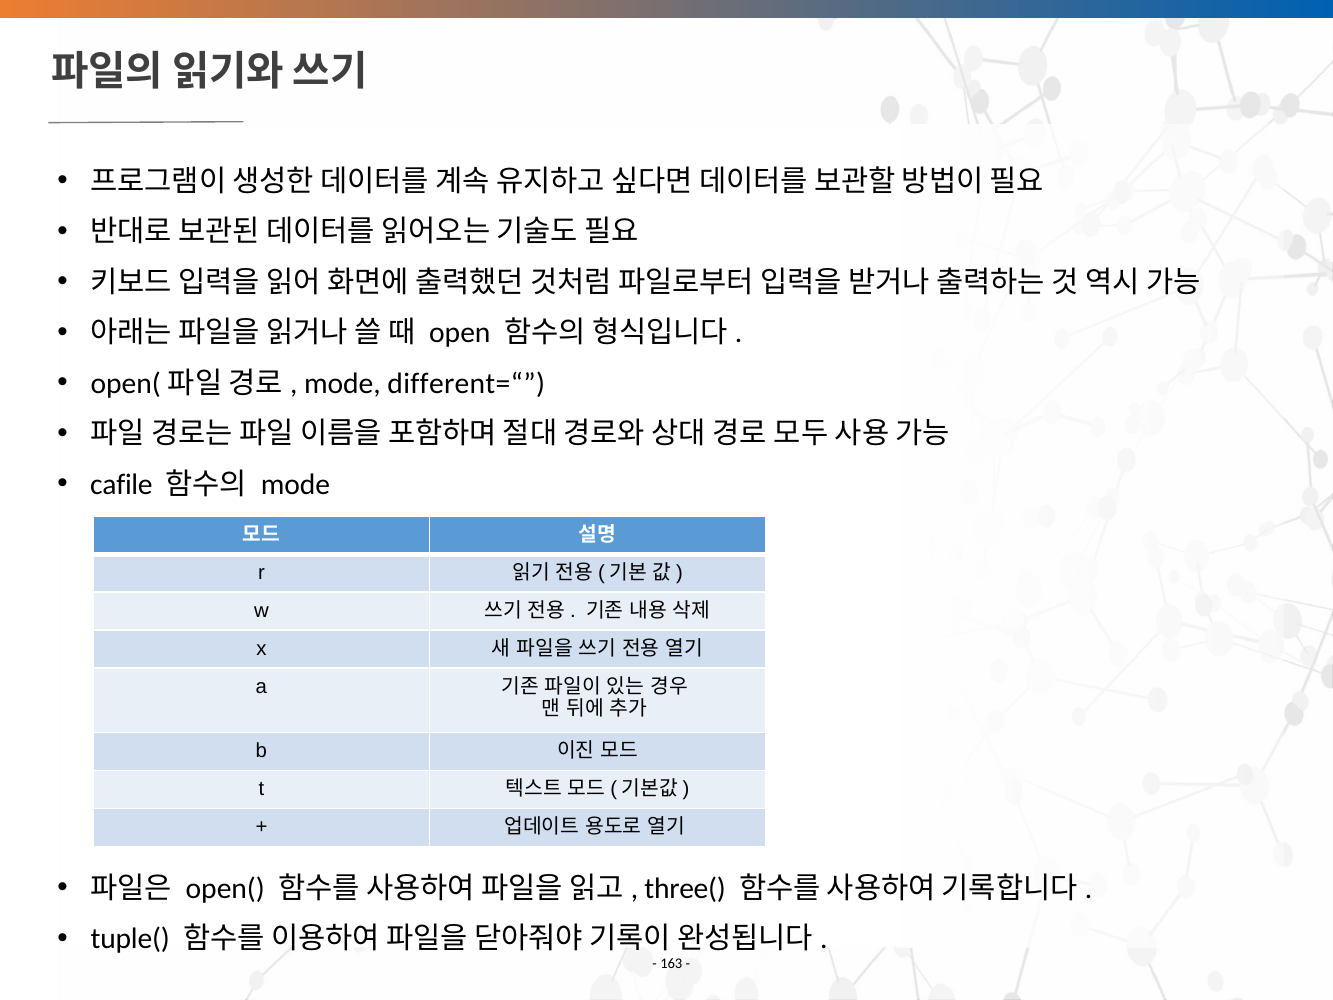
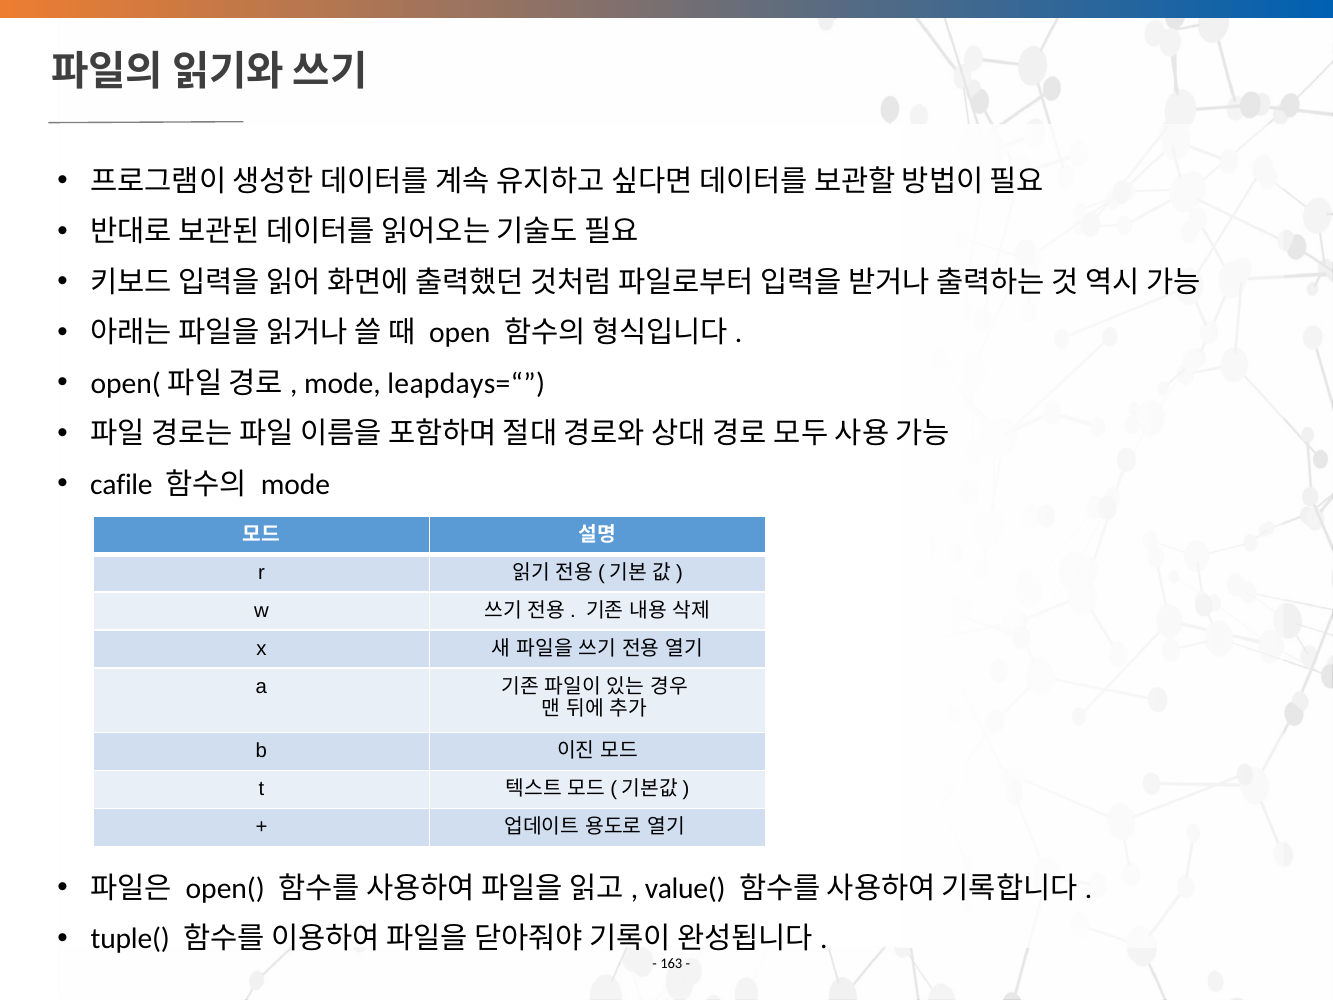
different=“: different=“ -> leapdays=“
three(: three( -> value(
